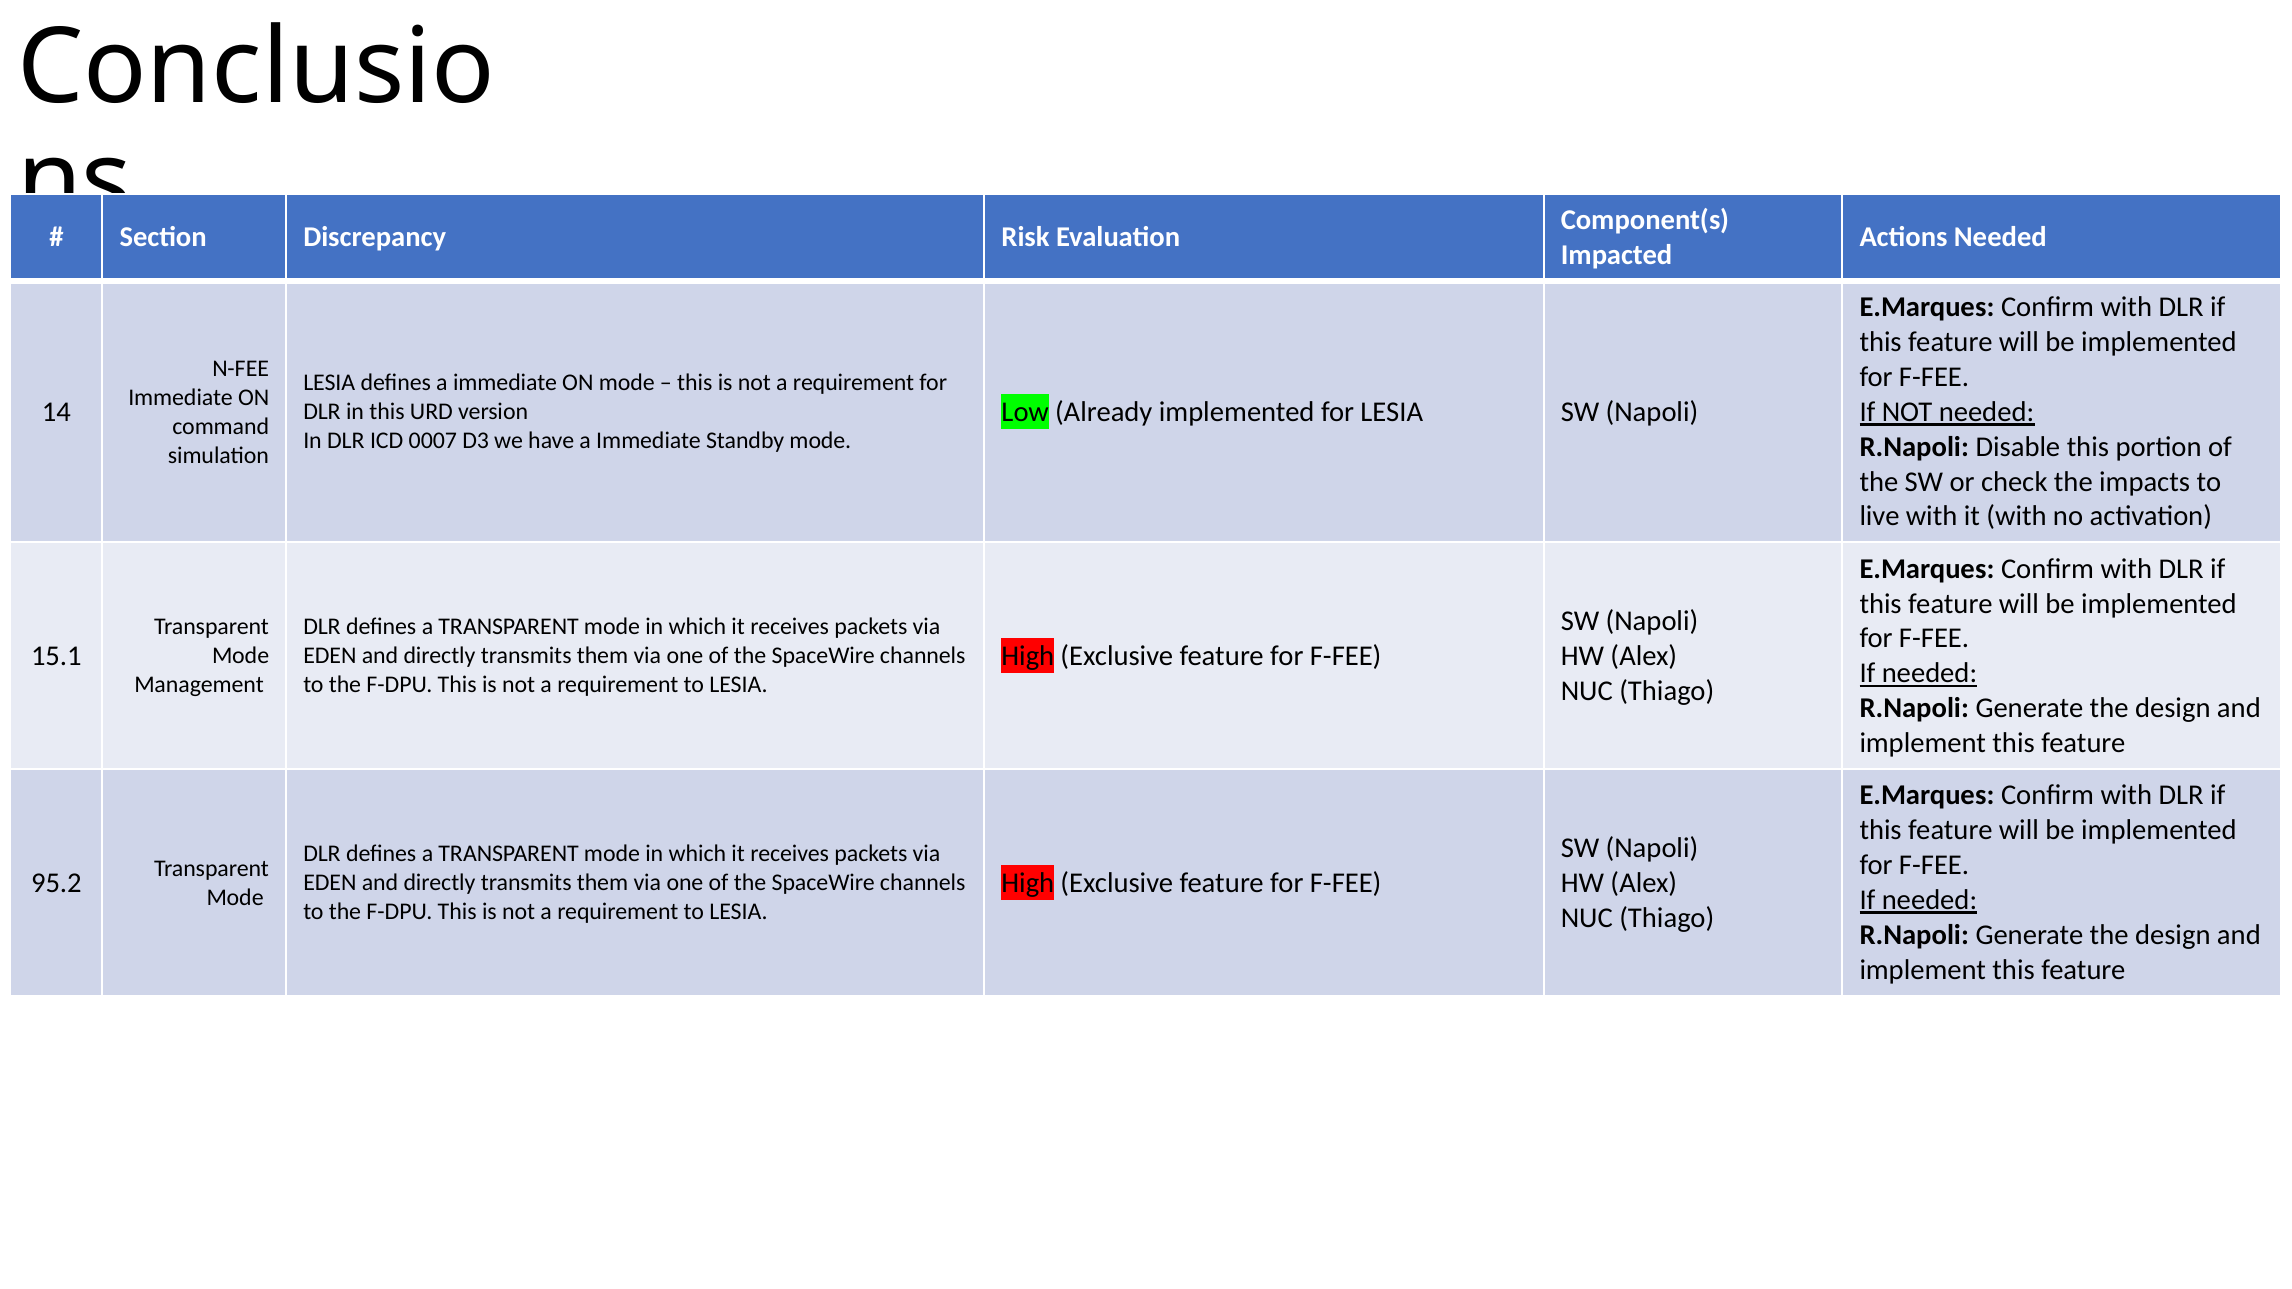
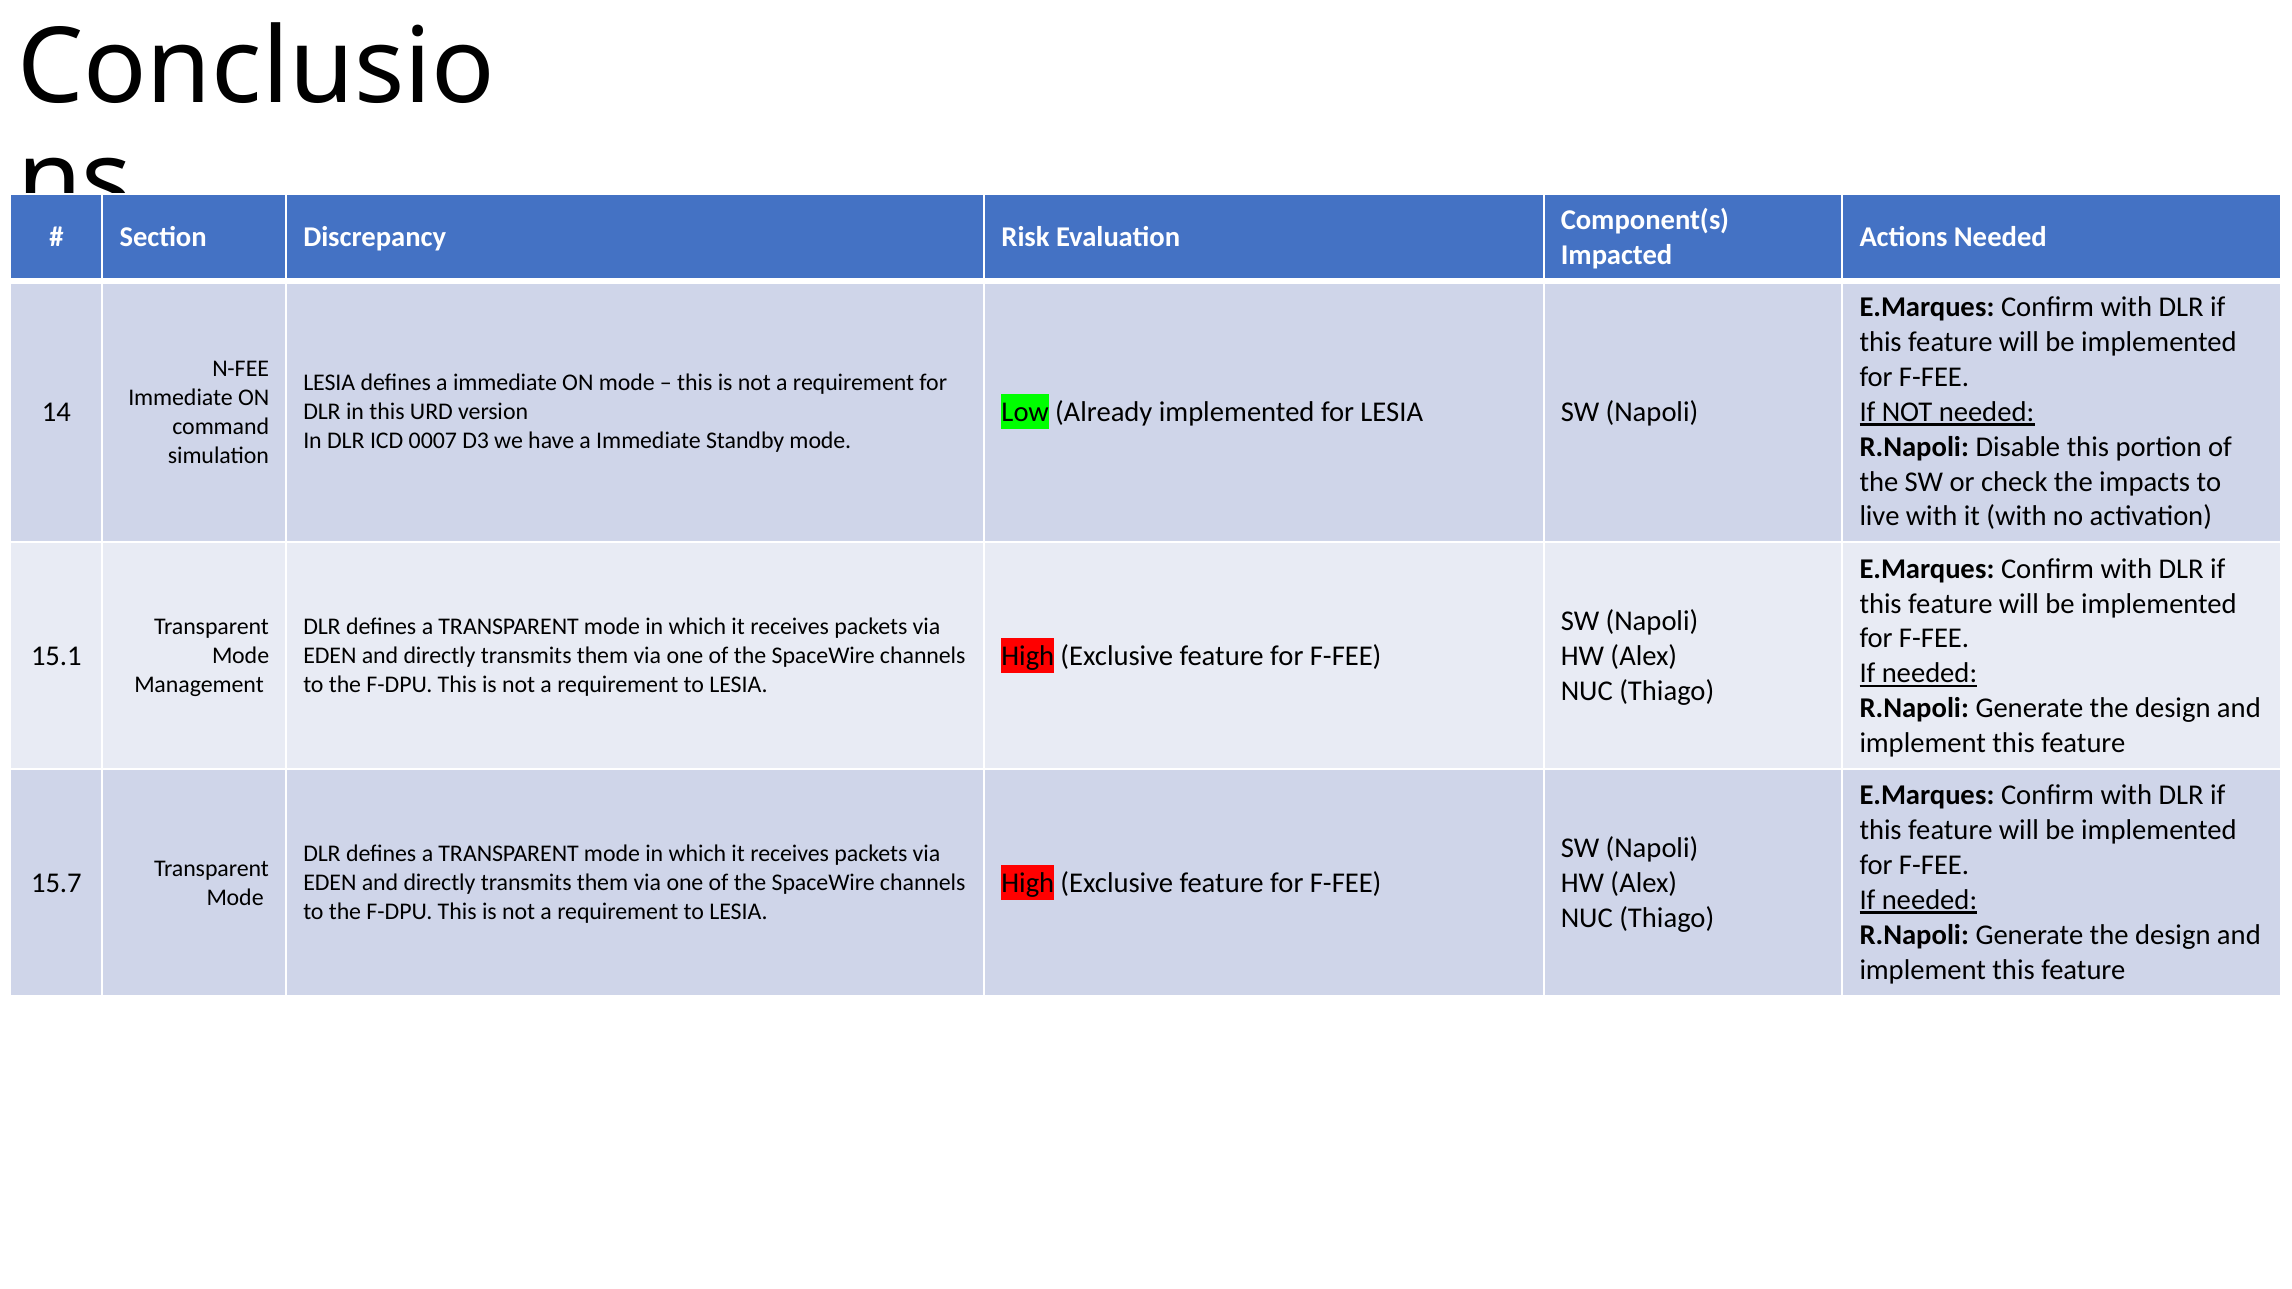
95.2: 95.2 -> 15.7
